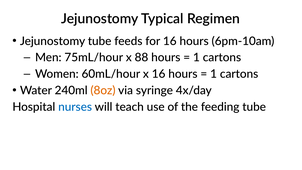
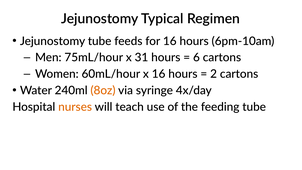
88: 88 -> 31
1 at (196, 58): 1 -> 6
1 at (214, 74): 1 -> 2
nurses colour: blue -> orange
